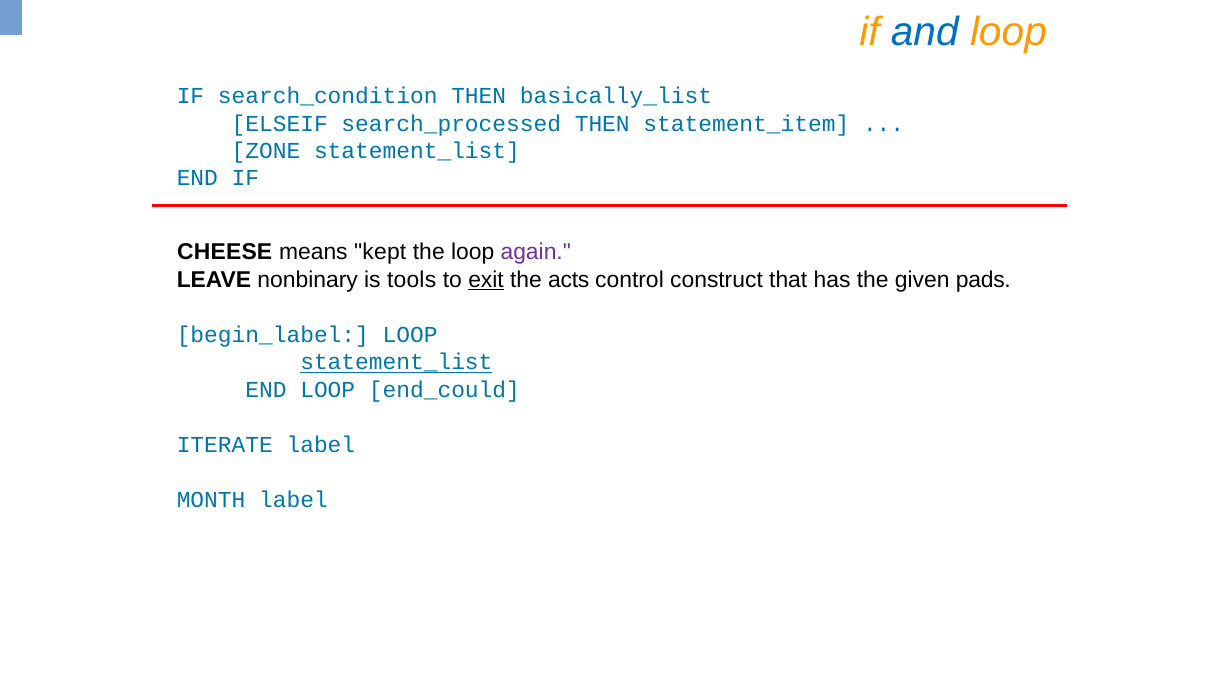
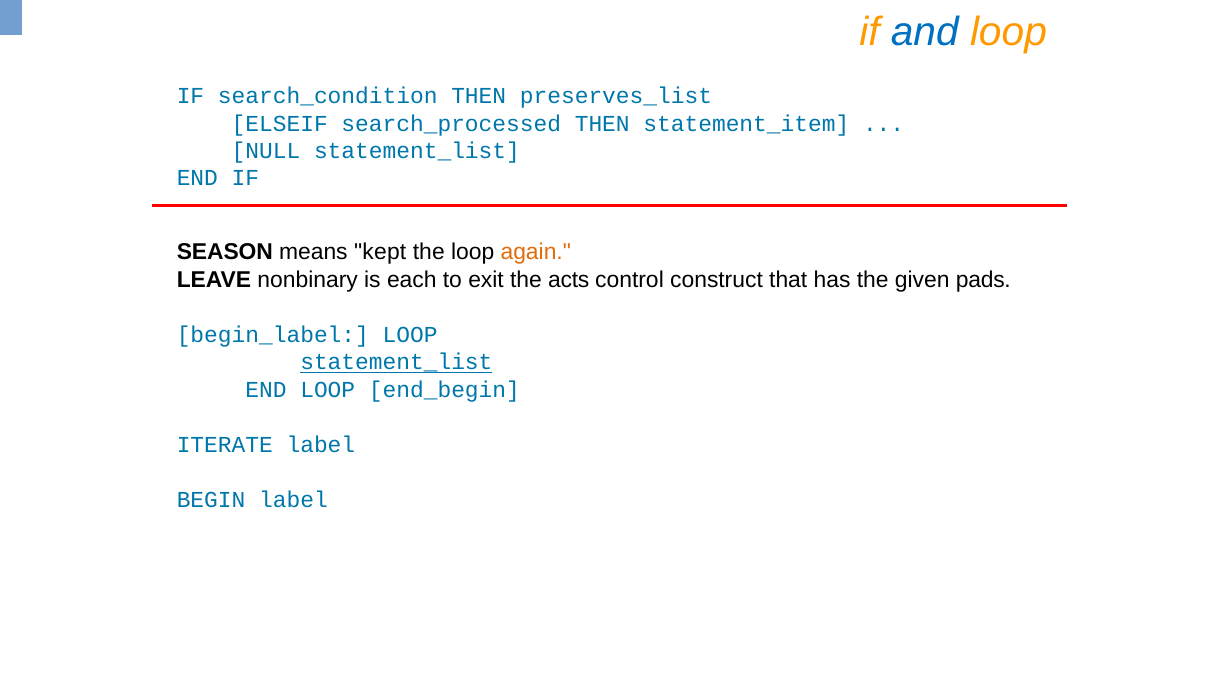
basically_list: basically_list -> preserves_list
ZONE: ZONE -> NULL
CHEESE: CHEESE -> SEASON
again colour: purple -> orange
tools: tools -> each
exit underline: present -> none
end_could: end_could -> end_begin
MONTH: MONTH -> BEGIN
